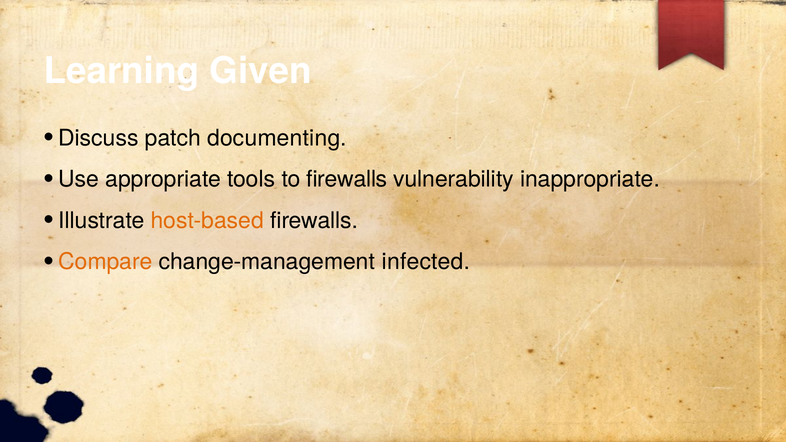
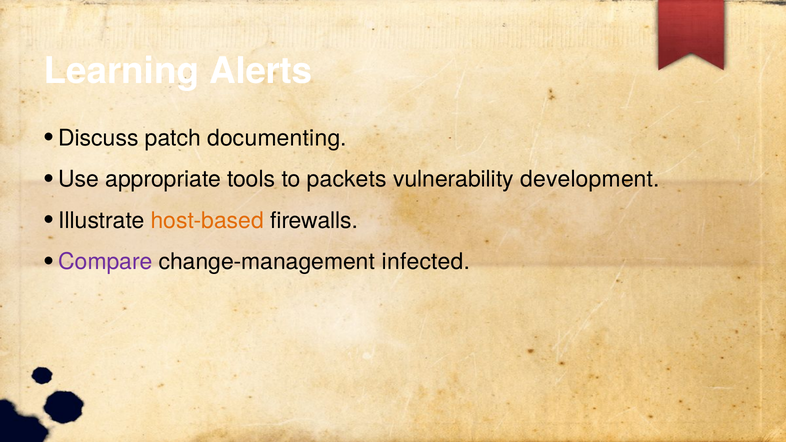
Given: Given -> Alerts
to firewalls: firewalls -> packets
inappropriate: inappropriate -> development
Compare colour: orange -> purple
